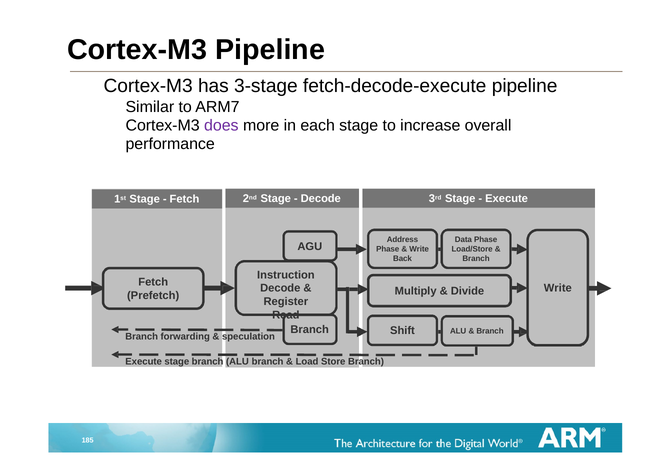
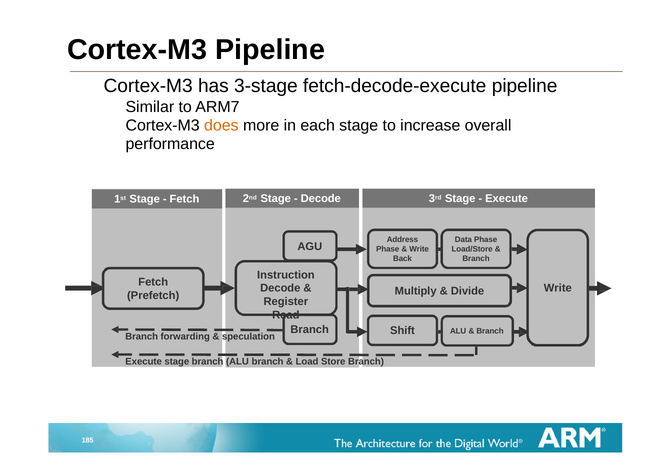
does colour: purple -> orange
